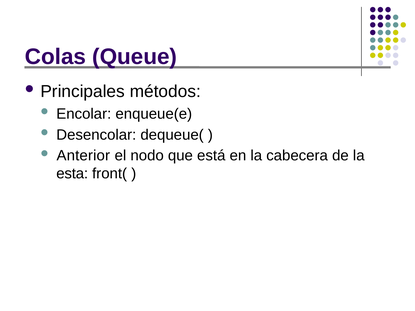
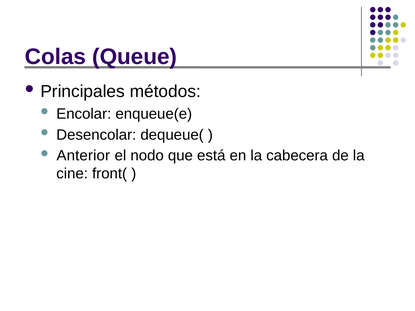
esta: esta -> cine
